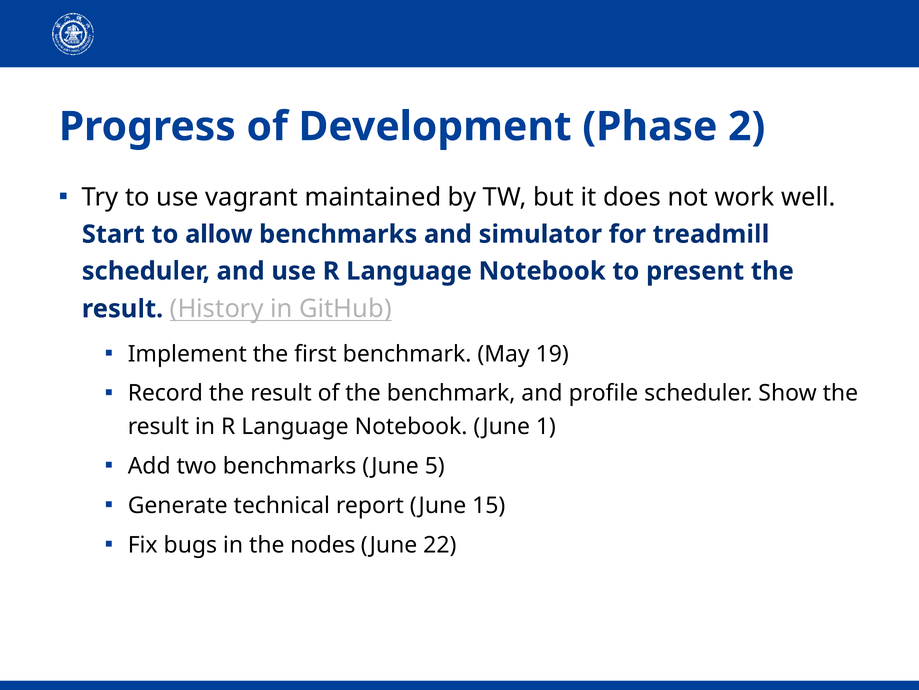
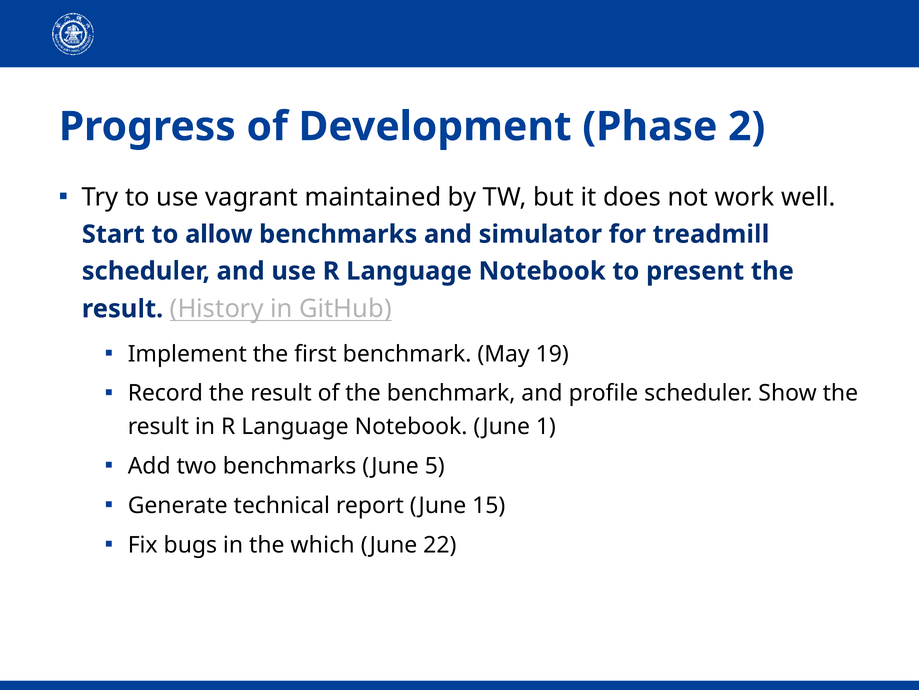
nodes: nodes -> which
